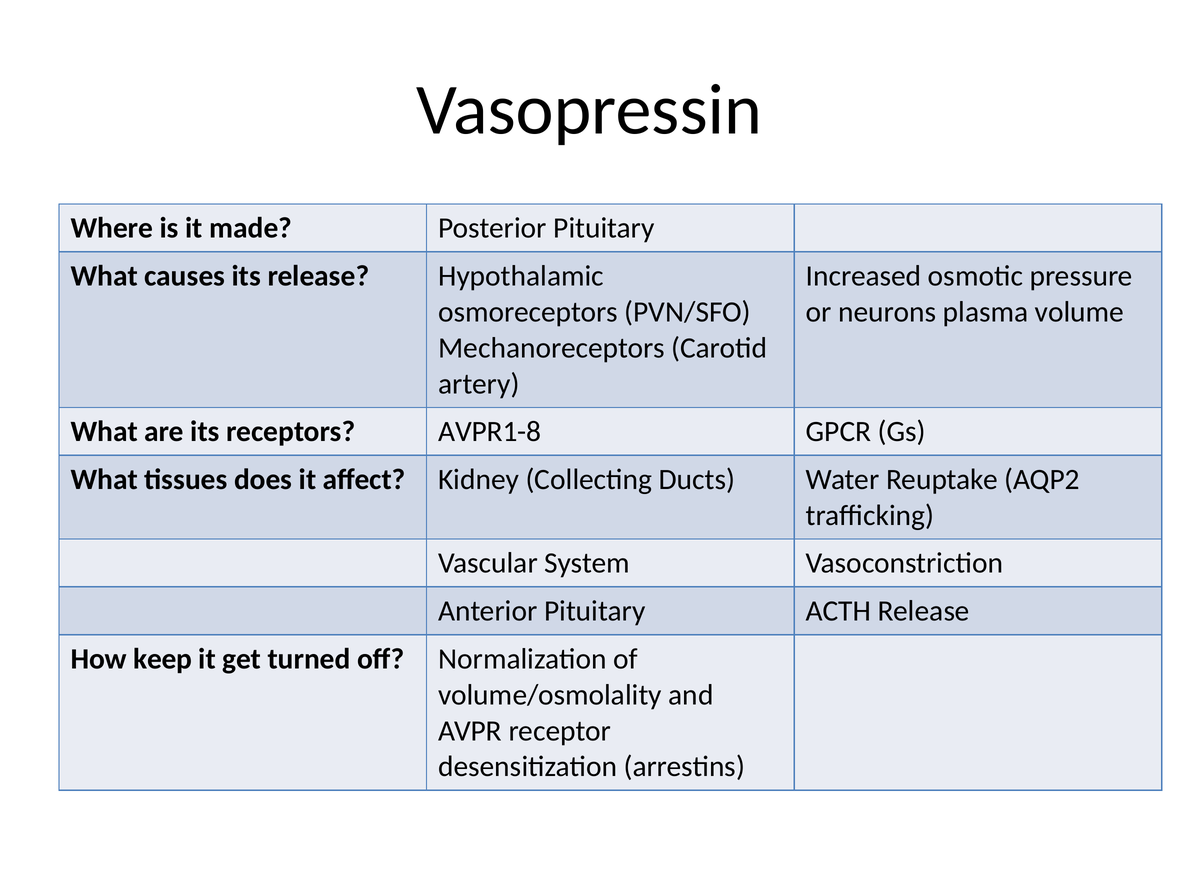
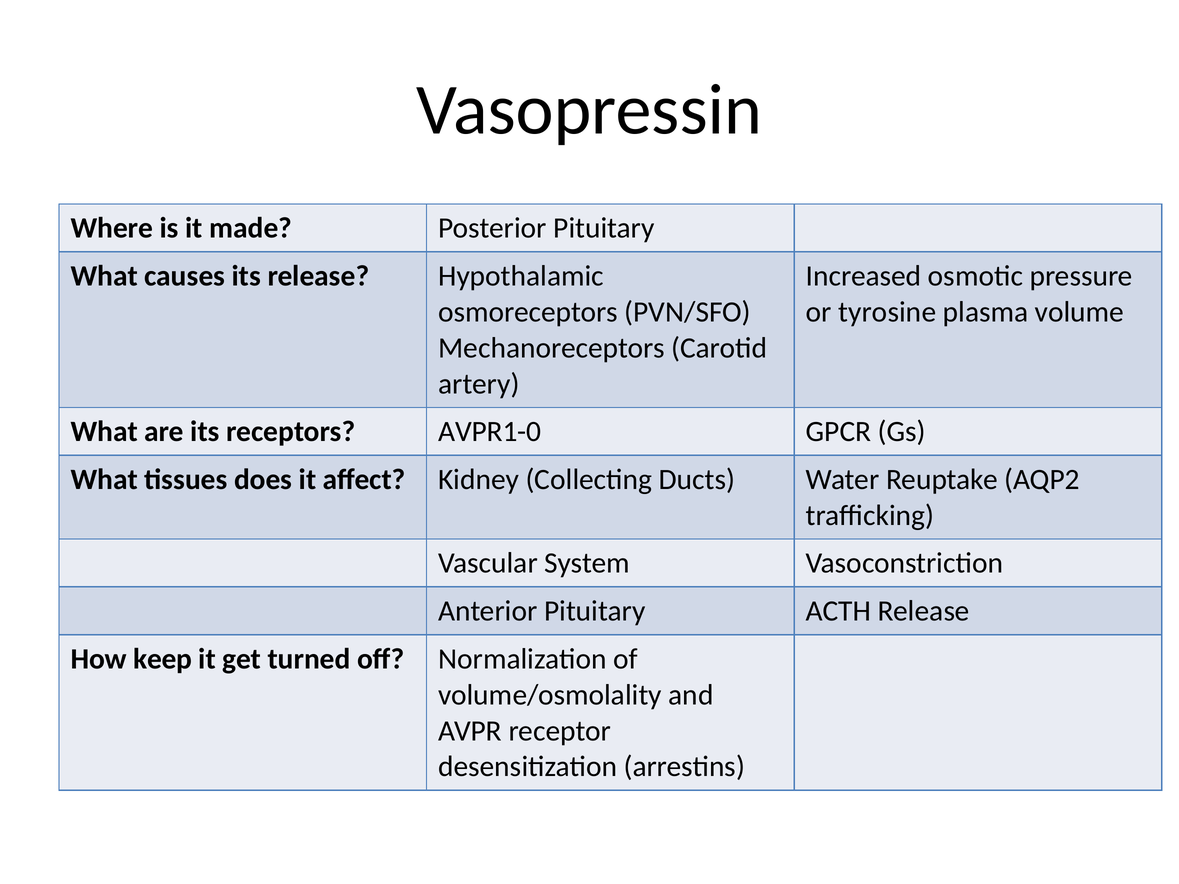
neurons: neurons -> tyrosine
AVPR1-8: AVPR1-8 -> AVPR1-0
